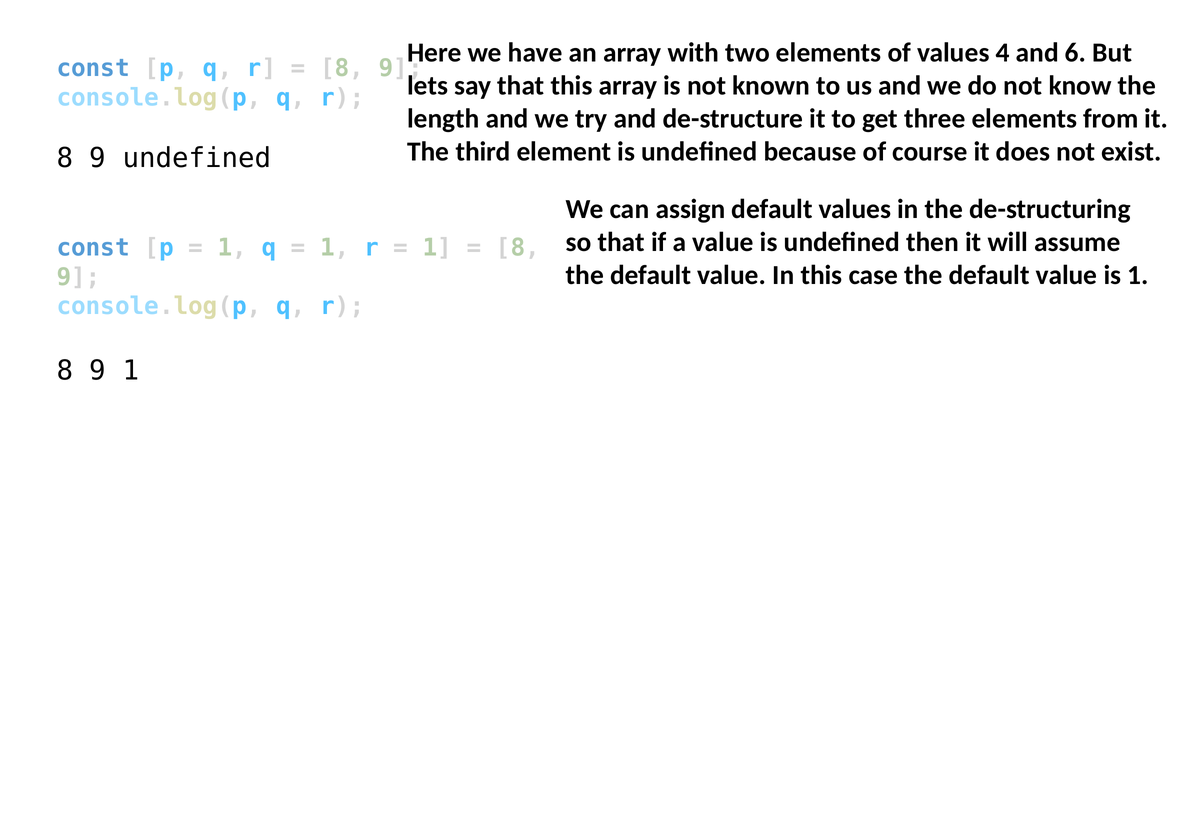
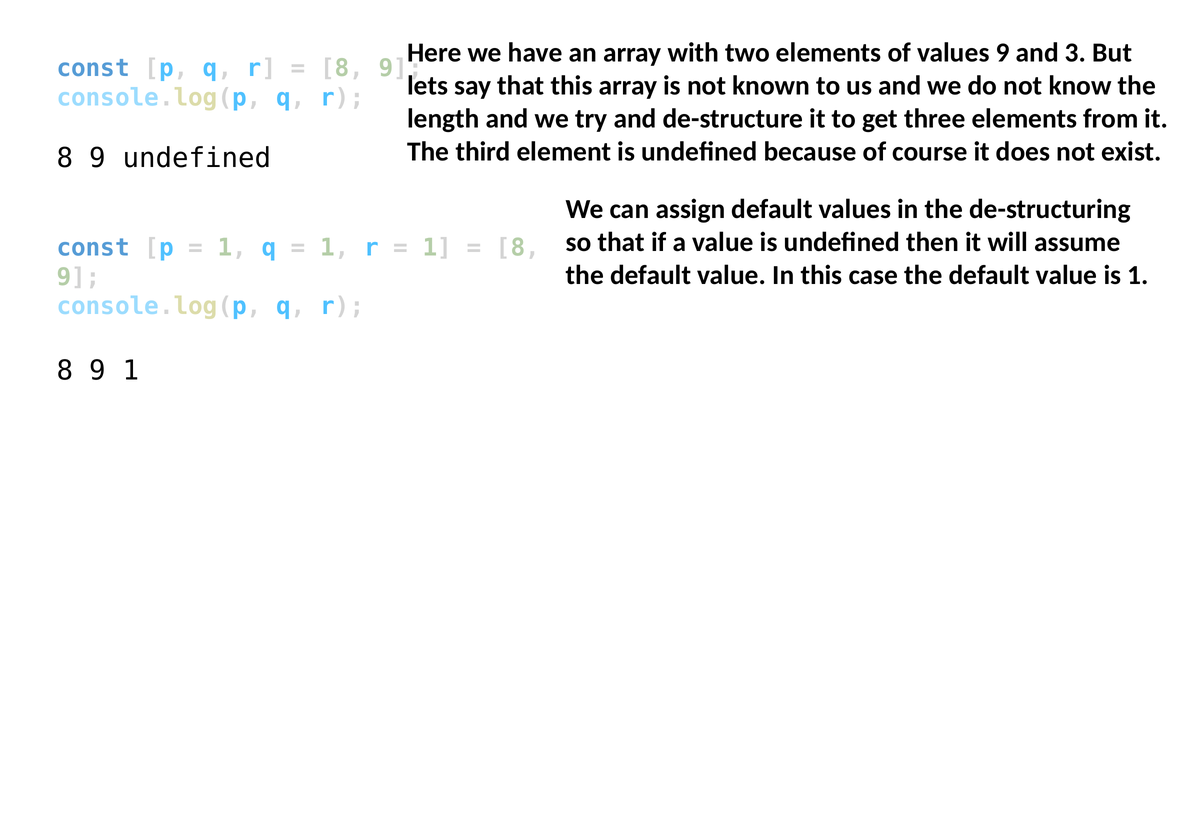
values 4: 4 -> 9
6: 6 -> 3
